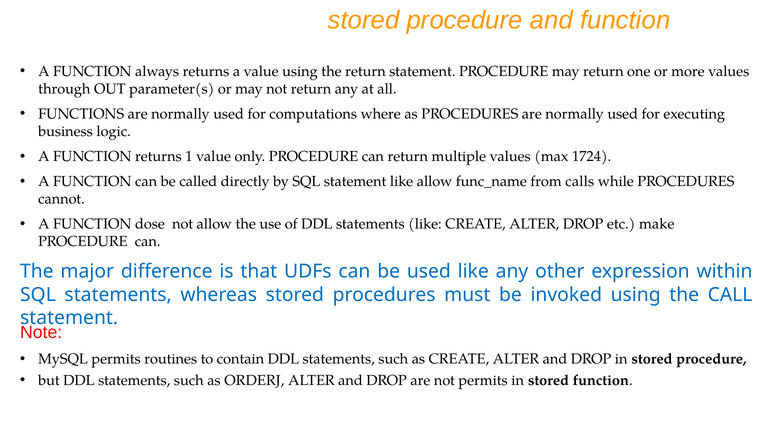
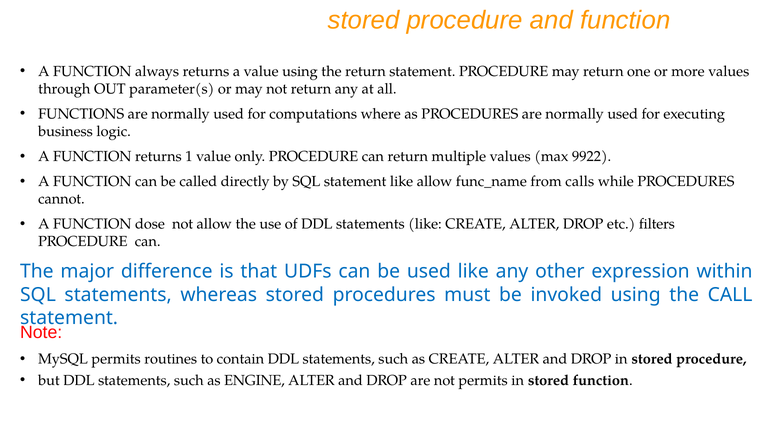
1724: 1724 -> 9922
make: make -> filters
ORDERJ: ORDERJ -> ENGINE
